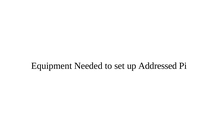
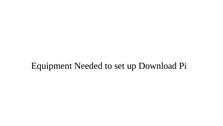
Addressed: Addressed -> Download
